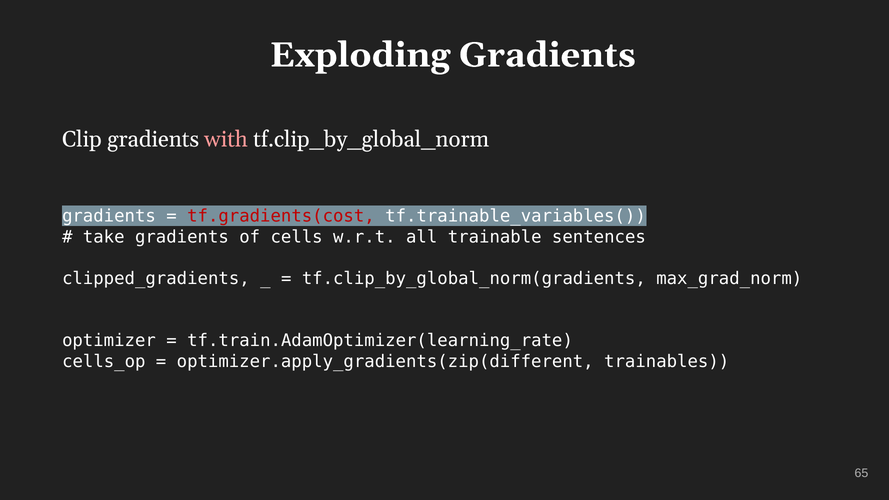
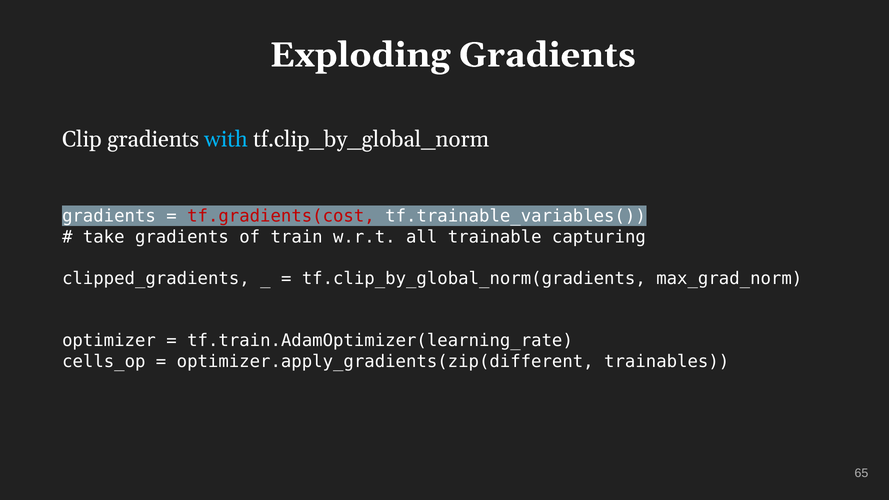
with colour: pink -> light blue
cells: cells -> train
sentences: sentences -> capturing
